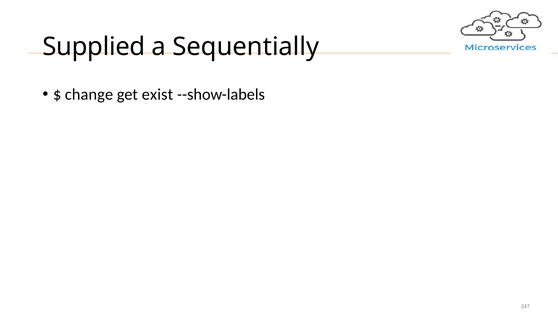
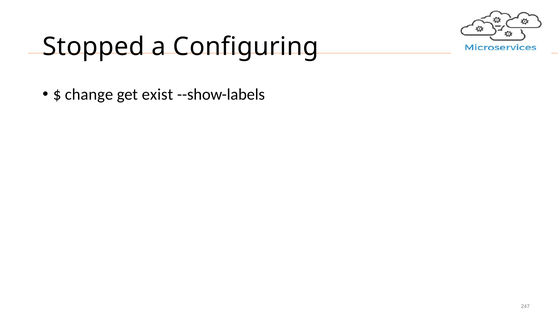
Supplied: Supplied -> Stopped
Sequentially: Sequentially -> Configuring
